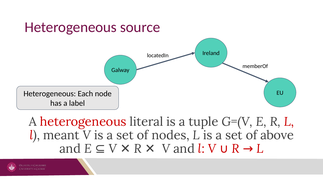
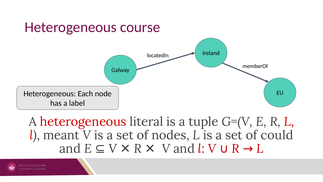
source: source -> course
above: above -> could
